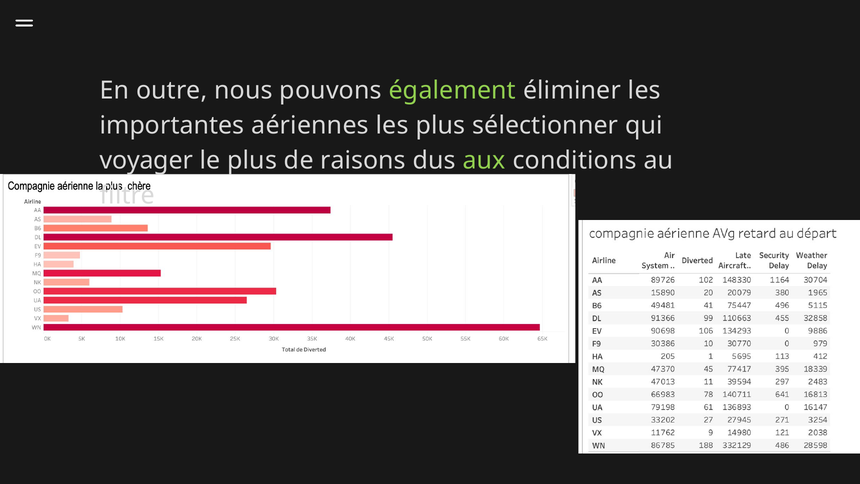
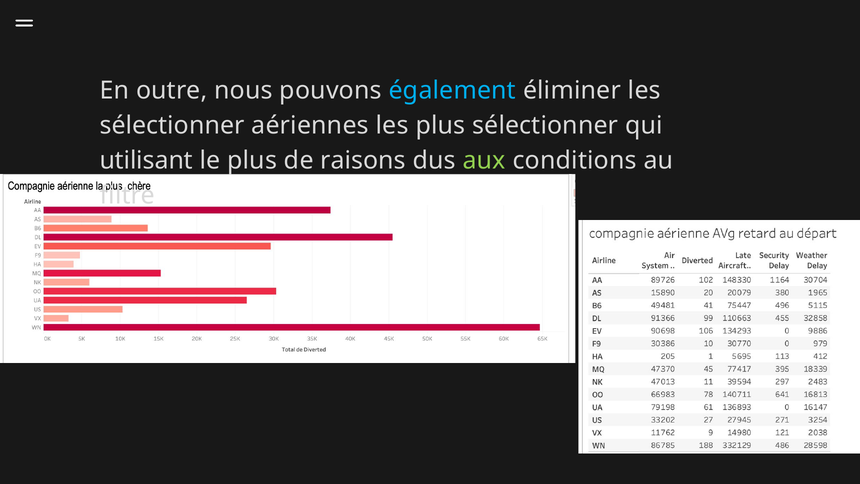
également colour: light green -> light blue
importantes at (172, 125): importantes -> sélectionner
voyager: voyager -> utilisant
